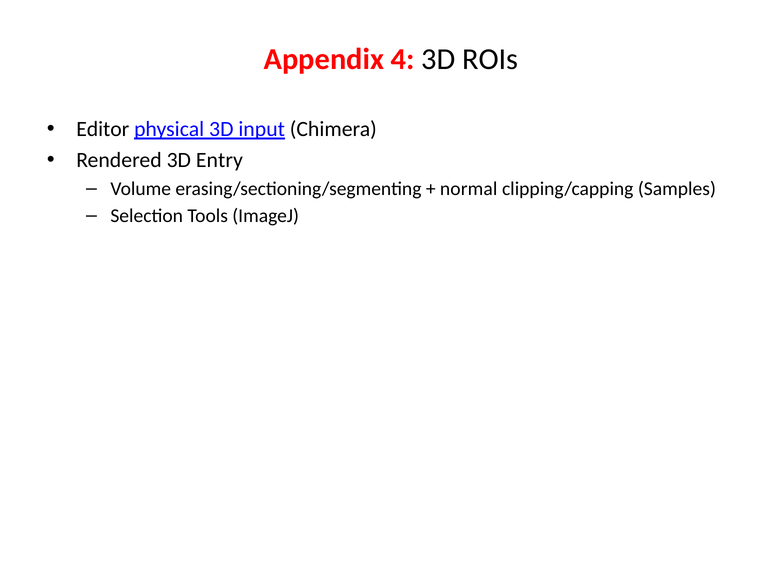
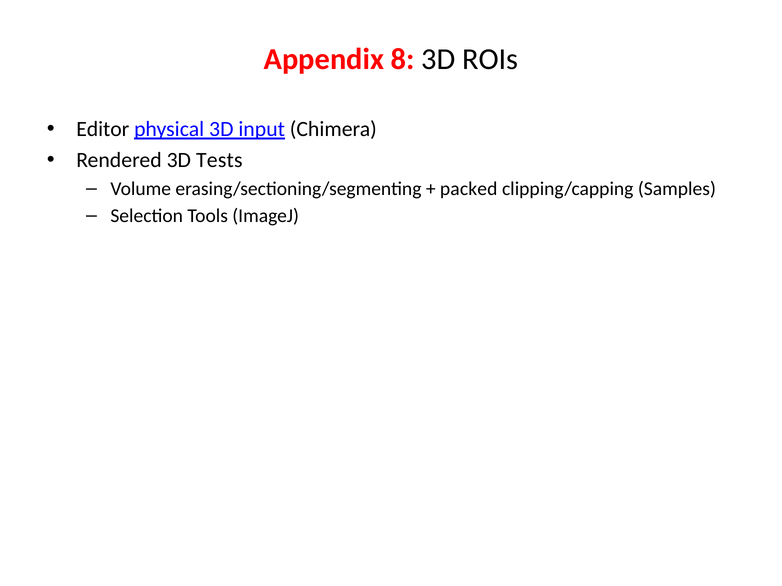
4: 4 -> 8
Entry: Entry -> Tests
normal: normal -> packed
